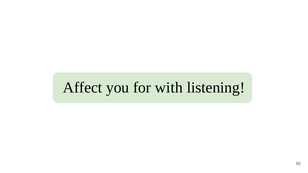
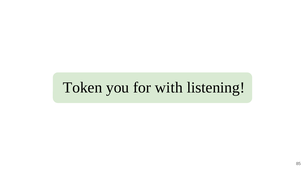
Affect: Affect -> Token
